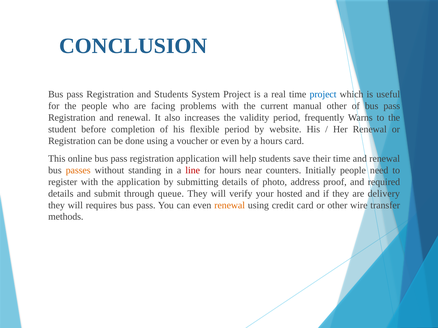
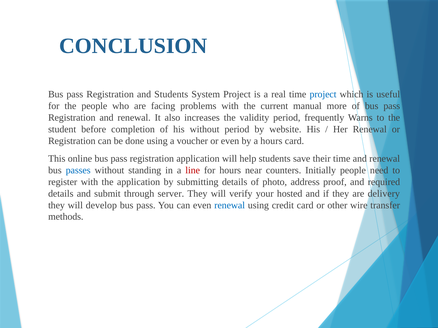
manual other: other -> more
his flexible: flexible -> without
passes colour: orange -> blue
queue: queue -> server
requires: requires -> develop
renewal at (230, 205) colour: orange -> blue
